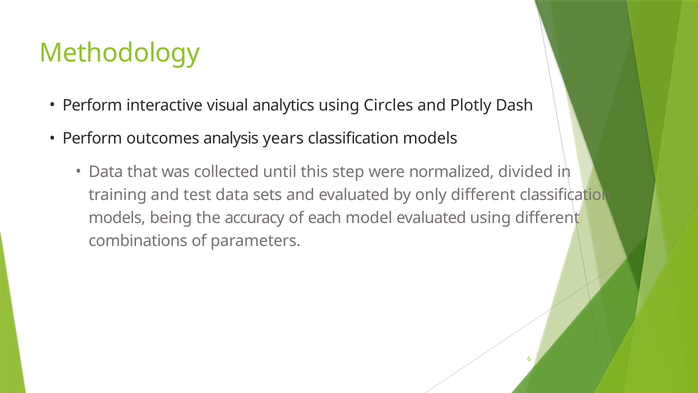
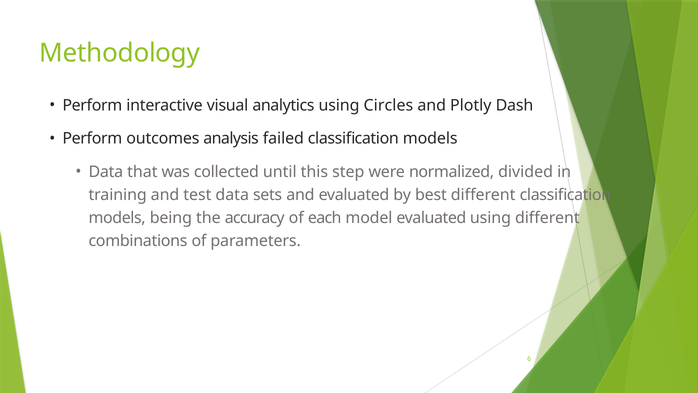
years: years -> failed
only: only -> best
